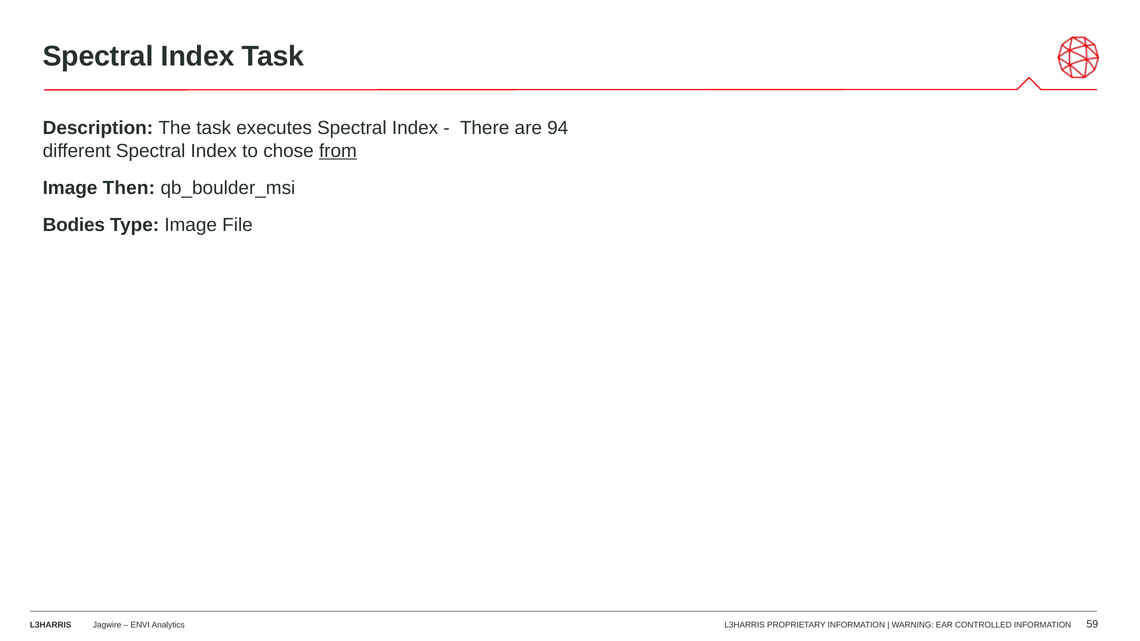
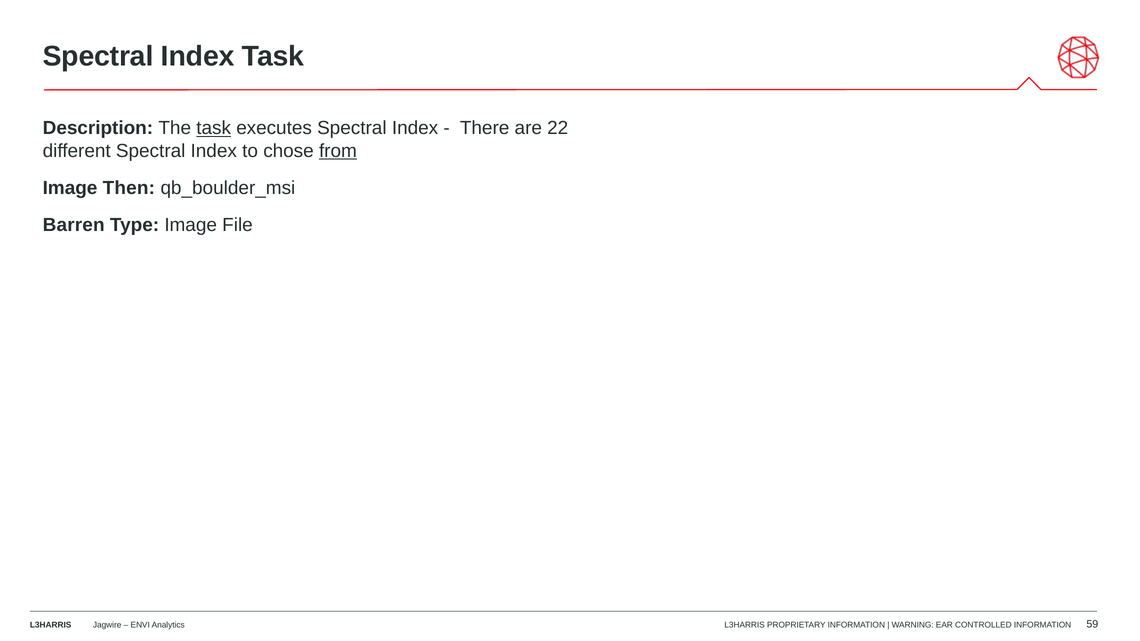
task at (214, 128) underline: none -> present
94: 94 -> 22
Bodies: Bodies -> Barren
